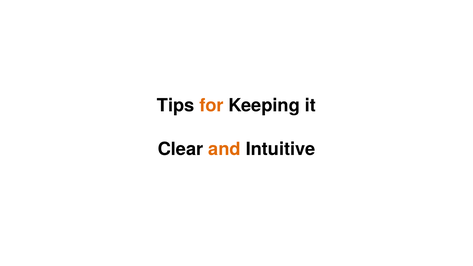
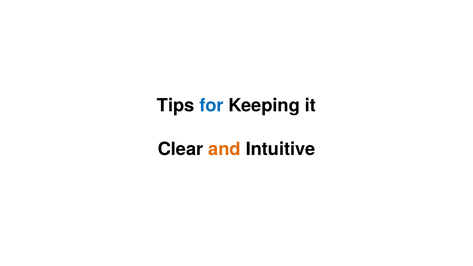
for colour: orange -> blue
